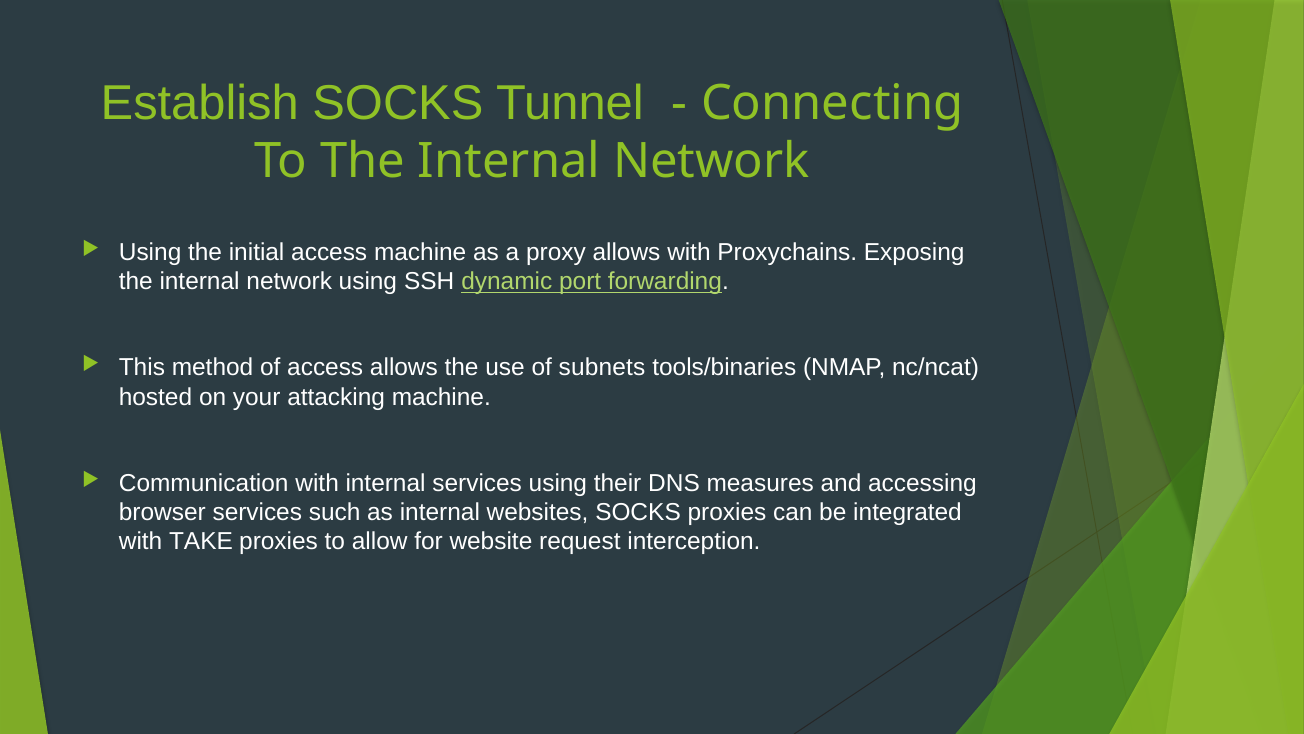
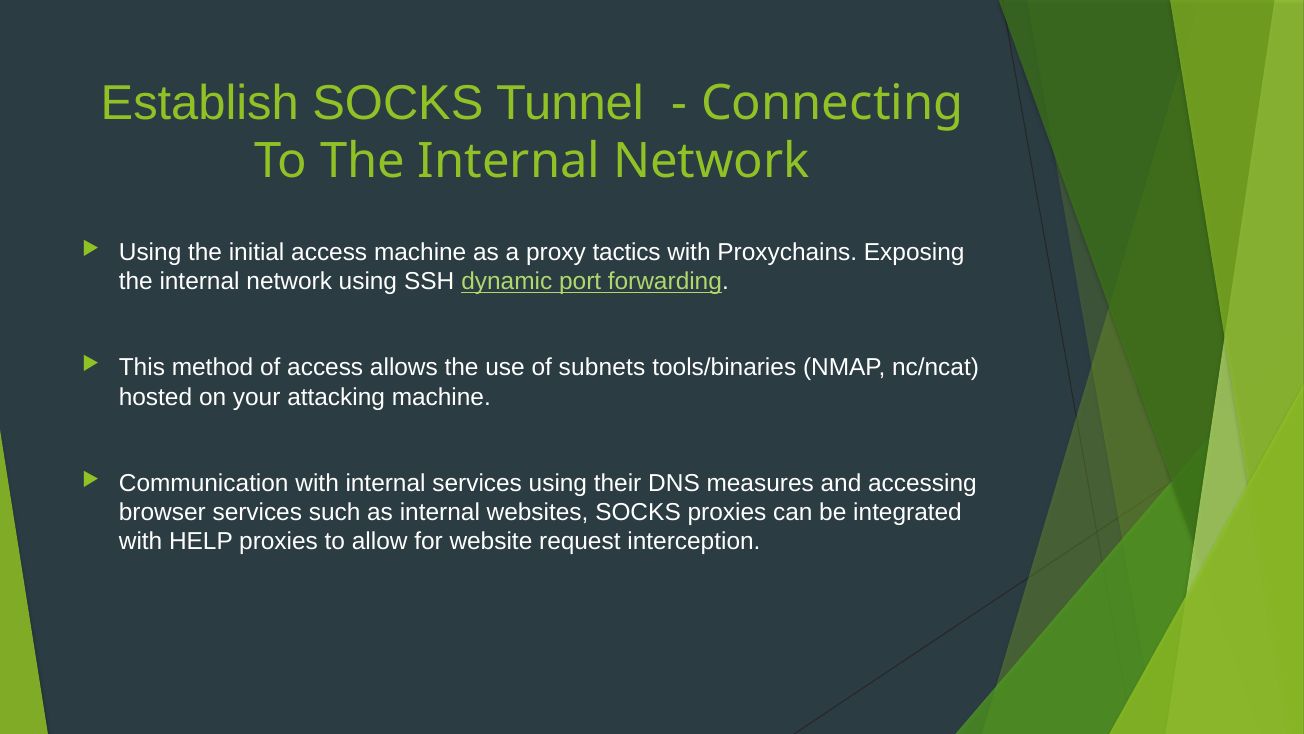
proxy allows: allows -> tactics
TAKE: TAKE -> HELP
